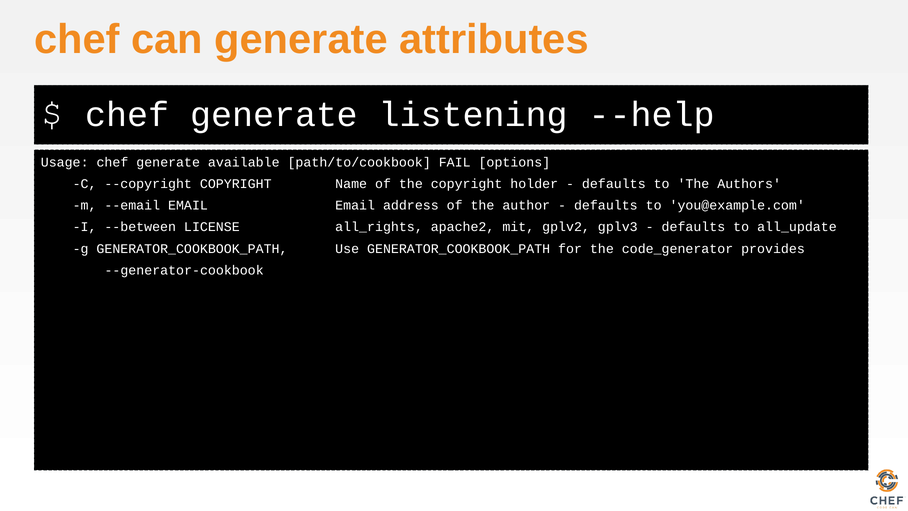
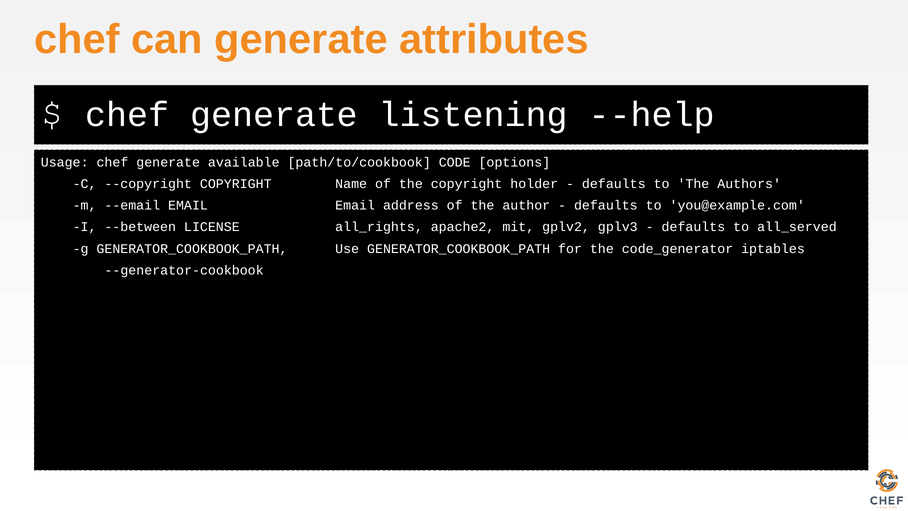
FAIL: FAIL -> CODE
all_update: all_update -> all_served
provides: provides -> iptables
